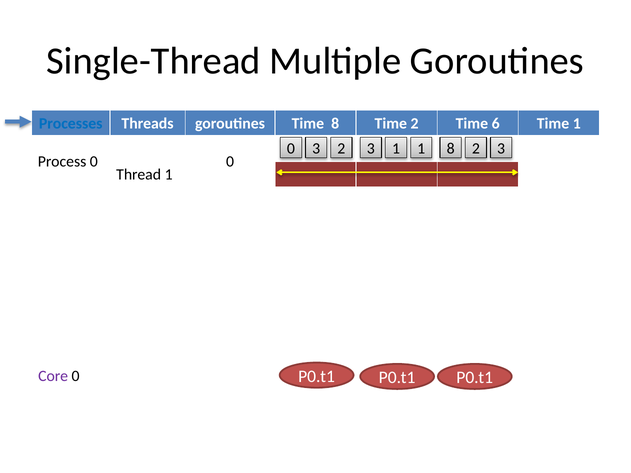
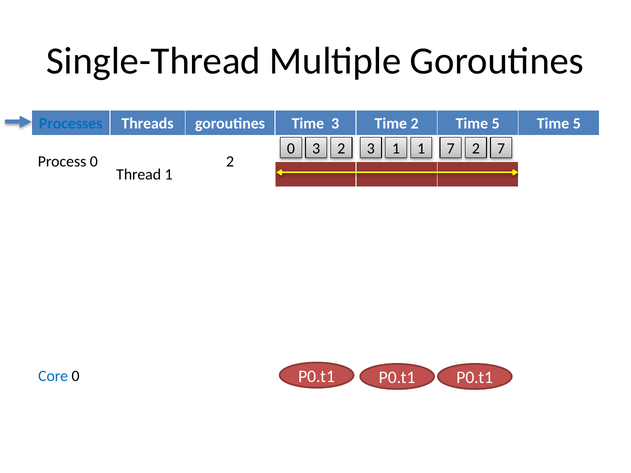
Time 8: 8 -> 3
2 Time 6: 6 -> 5
1 at (577, 123): 1 -> 5
1 8: 8 -> 7
3 at (501, 149): 3 -> 7
Process 0 0: 0 -> 2
Core colour: purple -> blue
